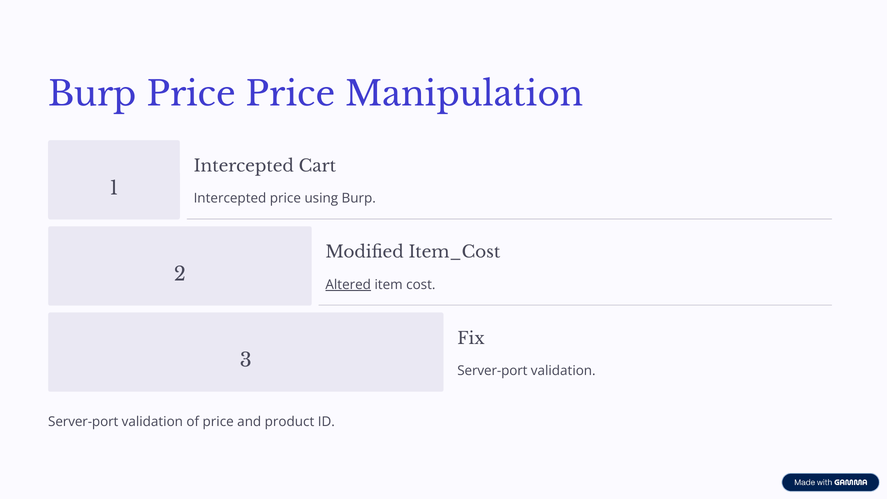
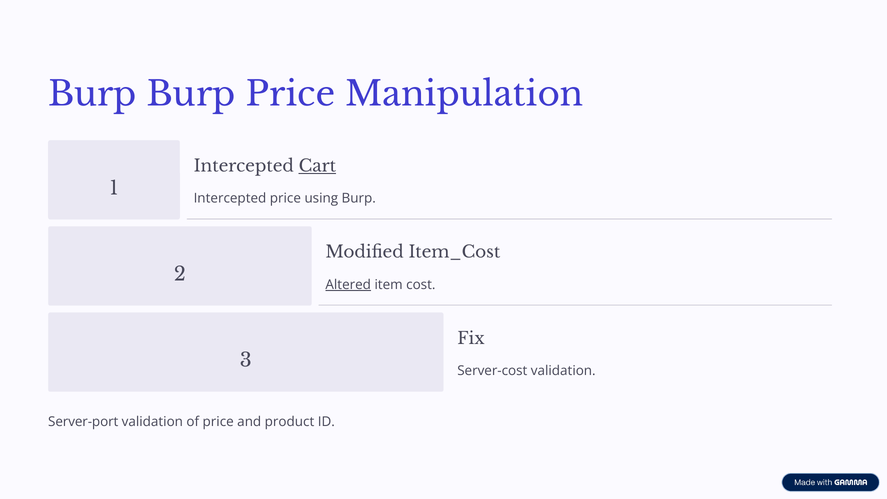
Burp Price: Price -> Burp
Cart underline: none -> present
Server-port at (492, 371): Server-port -> Server-cost
